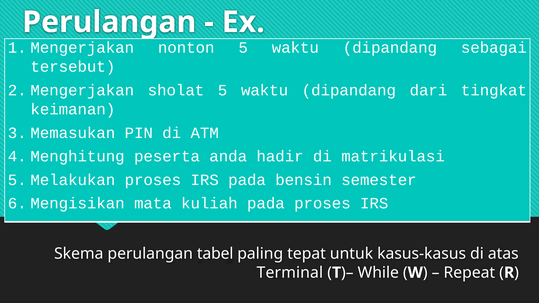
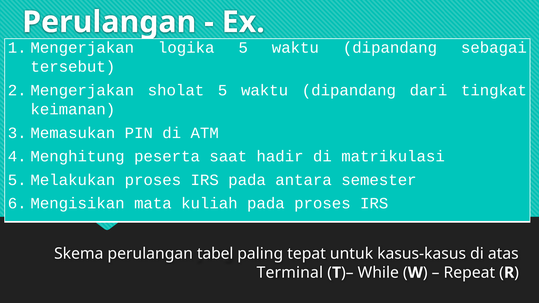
nonton: nonton -> logika
anda: anda -> saat
bensin: bensin -> antara
